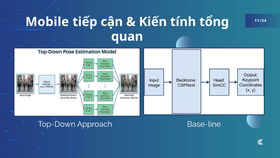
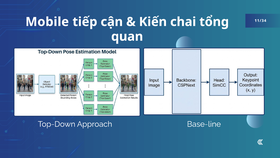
tính: tính -> chai
